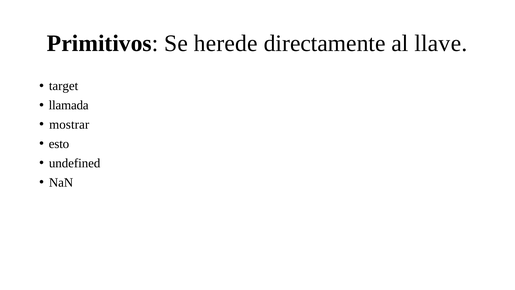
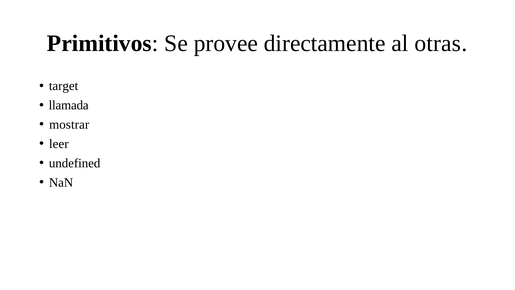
herede: herede -> provee
llave: llave -> otras
esto: esto -> leer
